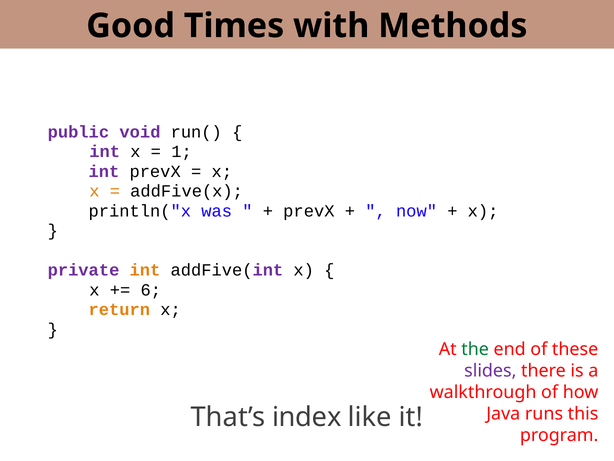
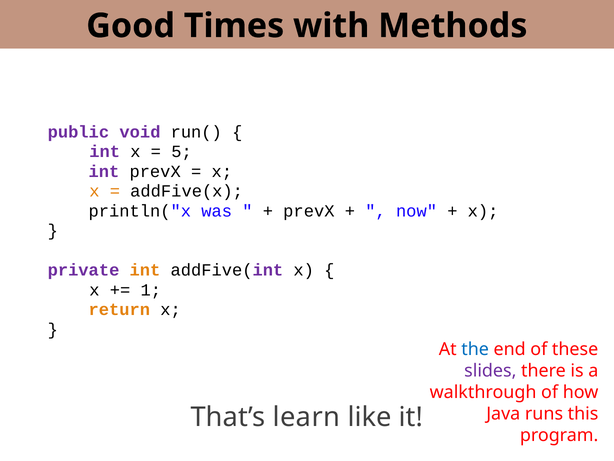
1: 1 -> 5
6: 6 -> 1
the colour: green -> blue
index: index -> learn
